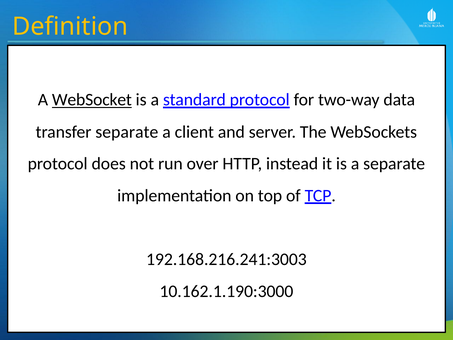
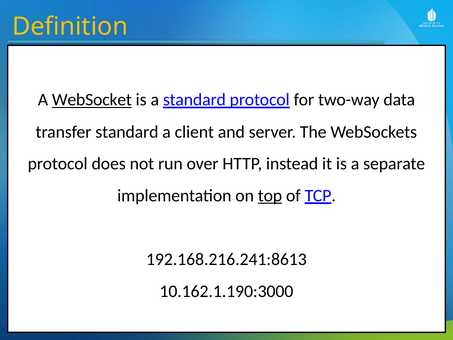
transfer separate: separate -> standard
top underline: none -> present
192.168.216.241:3003: 192.168.216.241:3003 -> 192.168.216.241:8613
